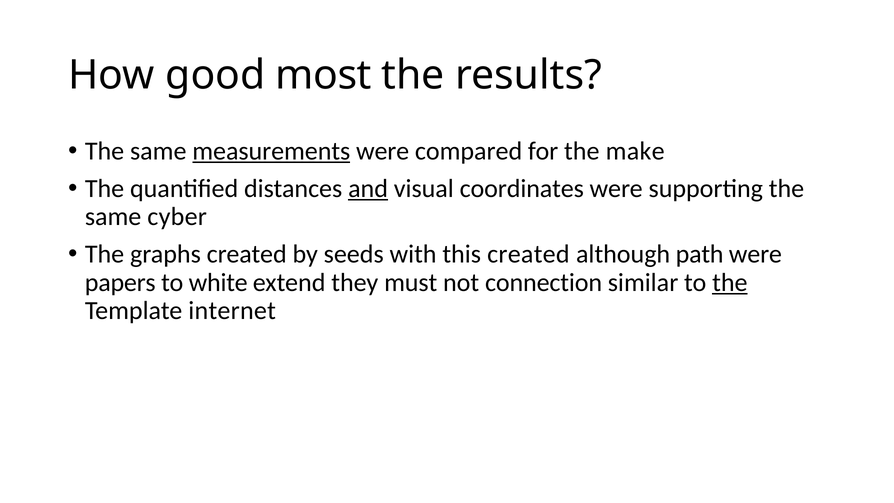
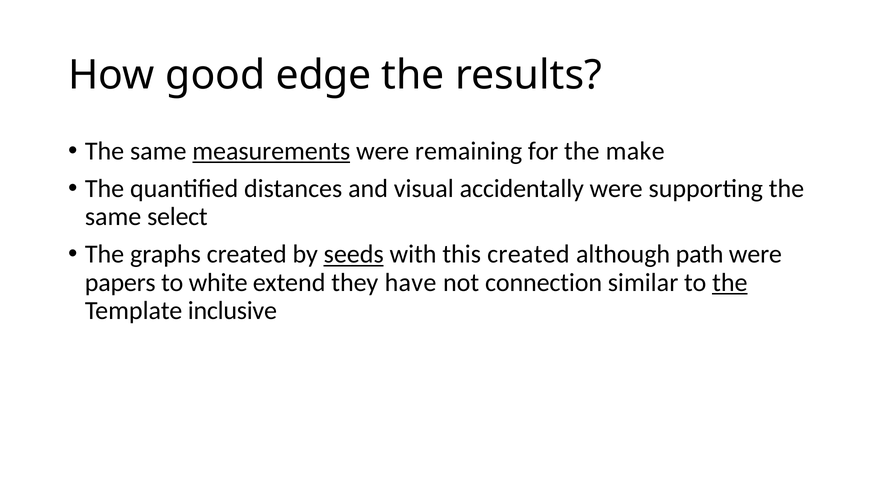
most: most -> edge
compared: compared -> remaining
and underline: present -> none
coordinates: coordinates -> accidentally
cyber: cyber -> select
seeds underline: none -> present
must: must -> have
internet: internet -> inclusive
